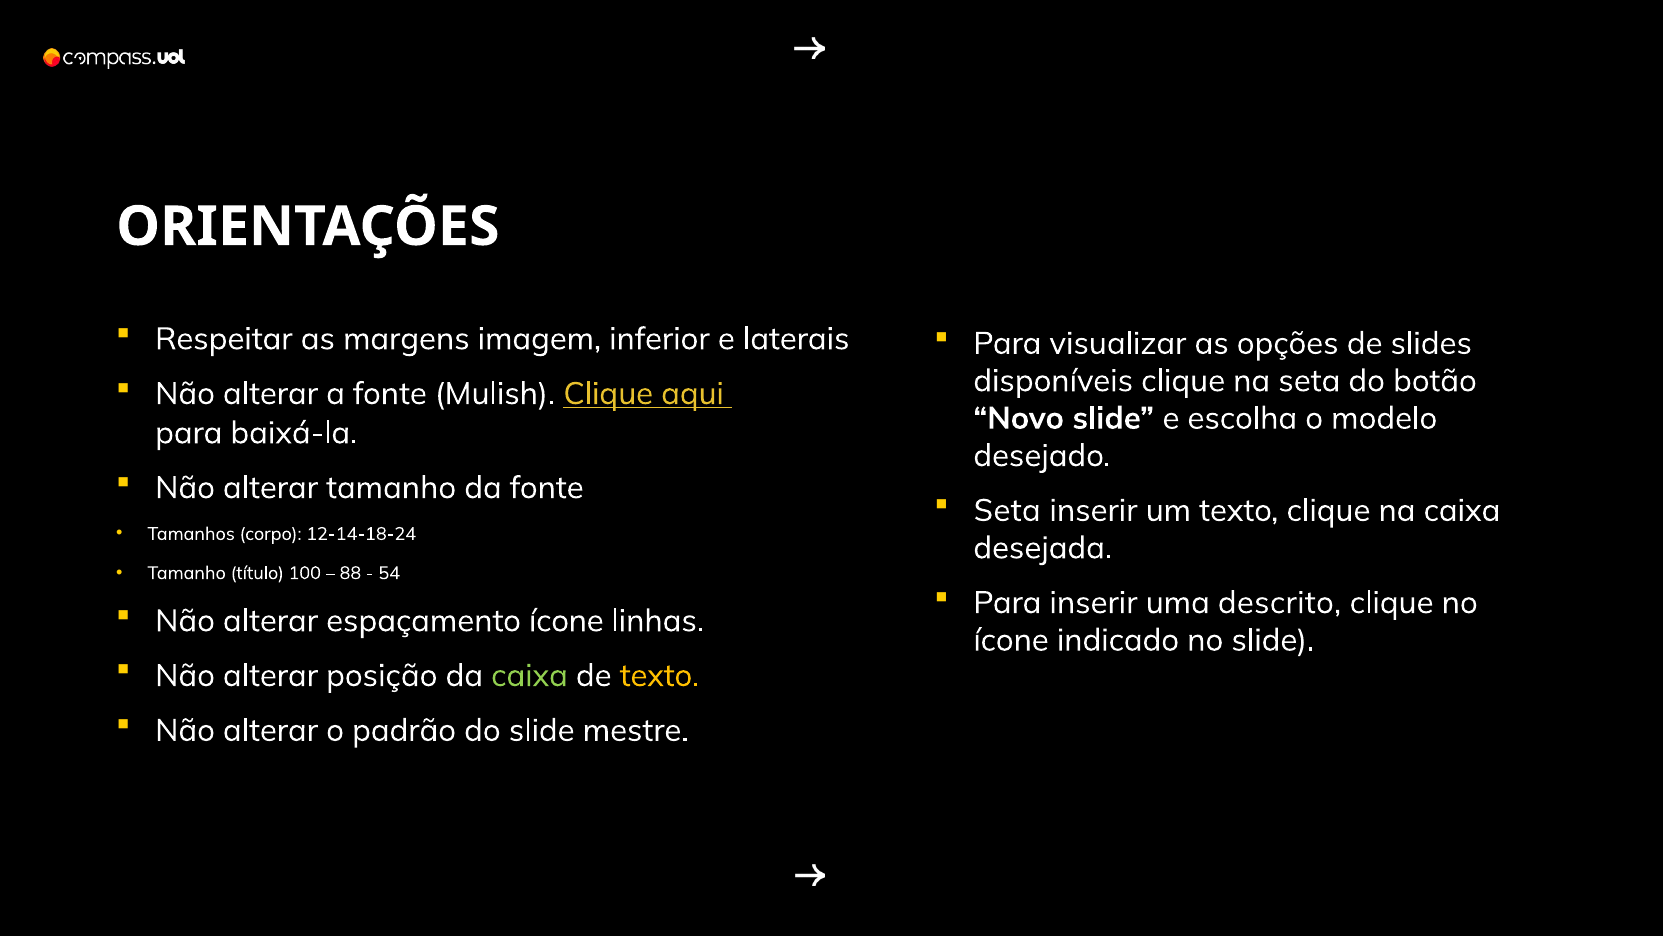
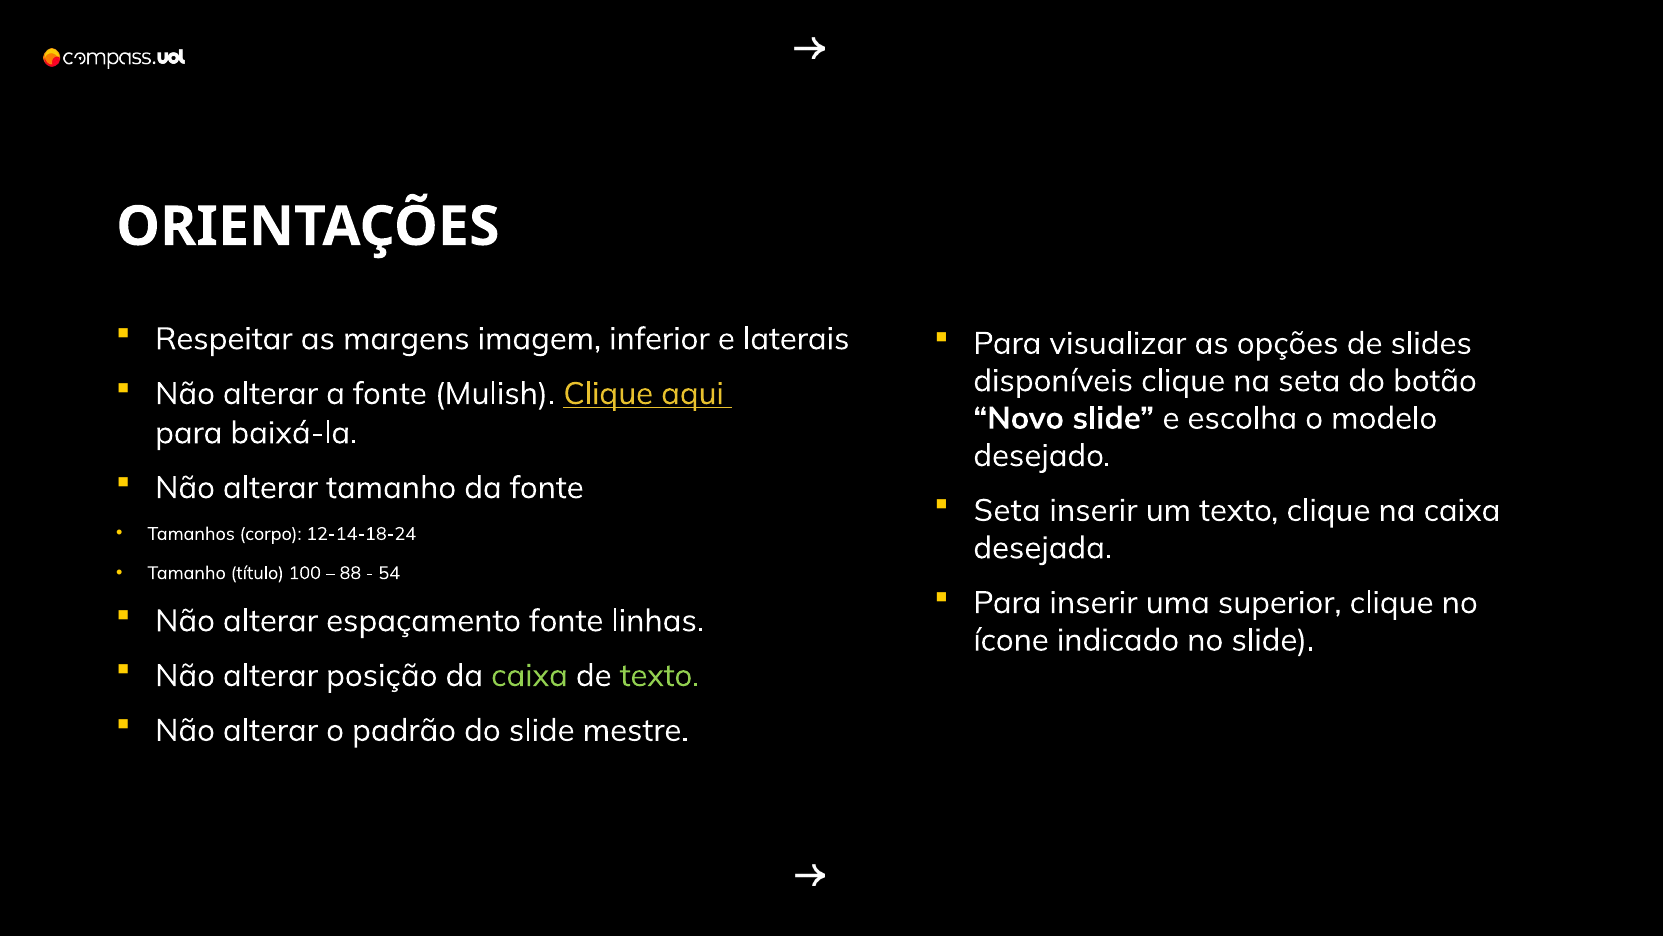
descrito: descrito -> superior
espaçamento ícone: ícone -> fonte
texto at (659, 675) colour: yellow -> light green
